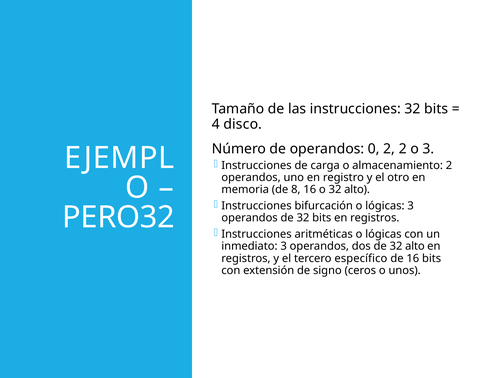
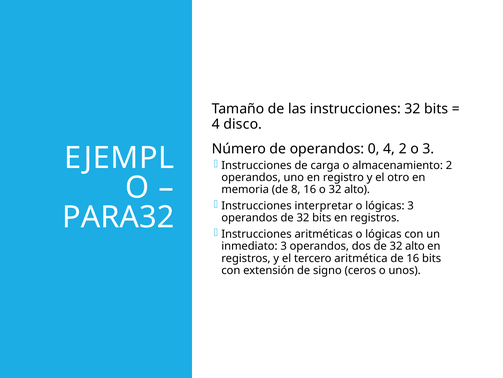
0 2: 2 -> 4
bifurcación: bifurcación -> interpretar
PERO32: PERO32 -> PARA32
específico: específico -> aritmética
